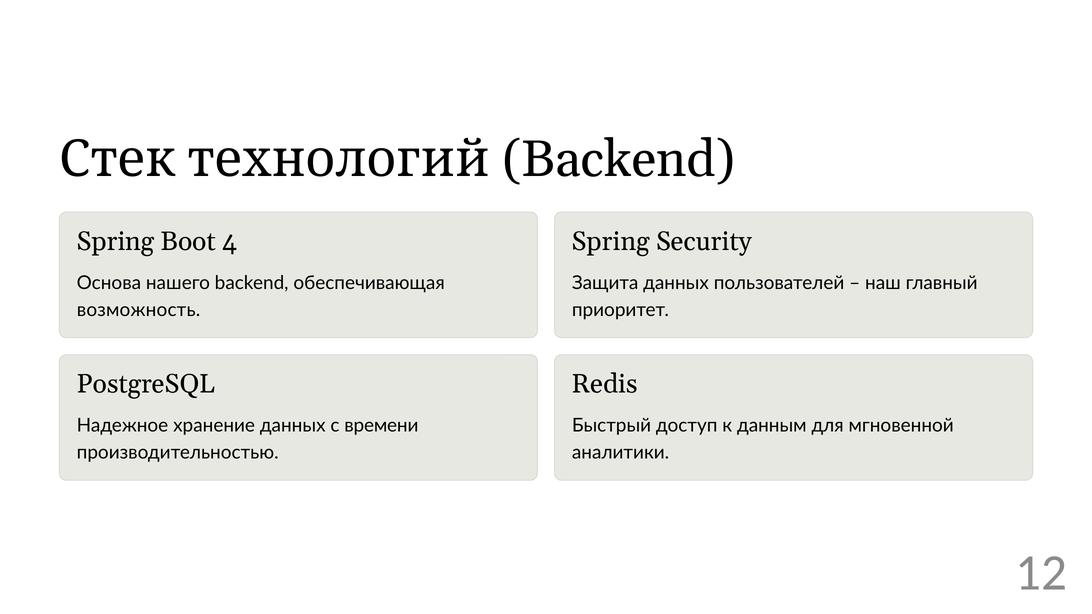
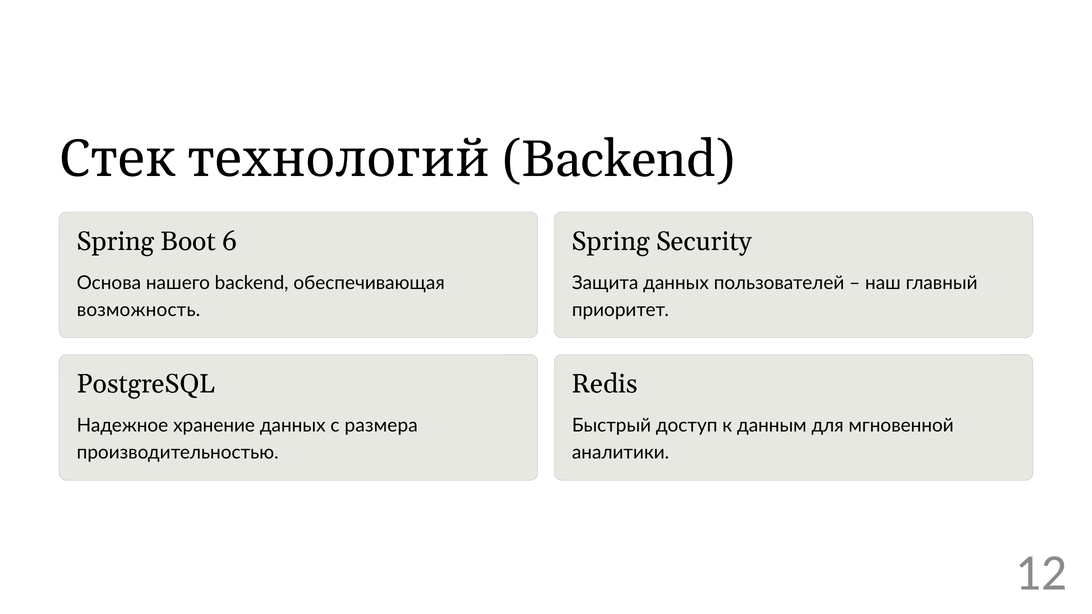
4: 4 -> 6
времени: времени -> размера
